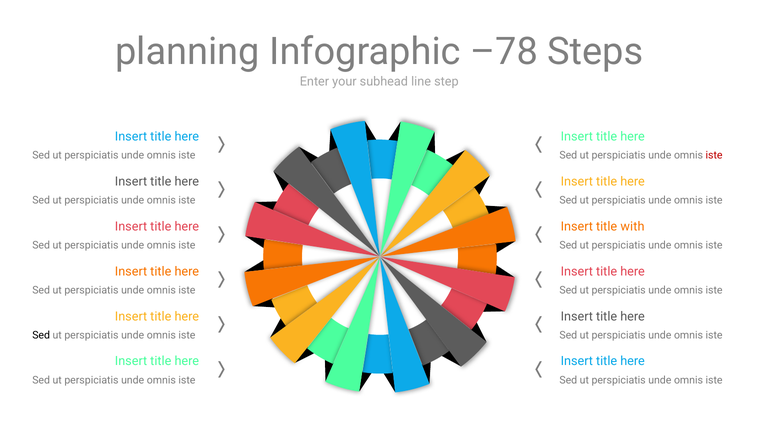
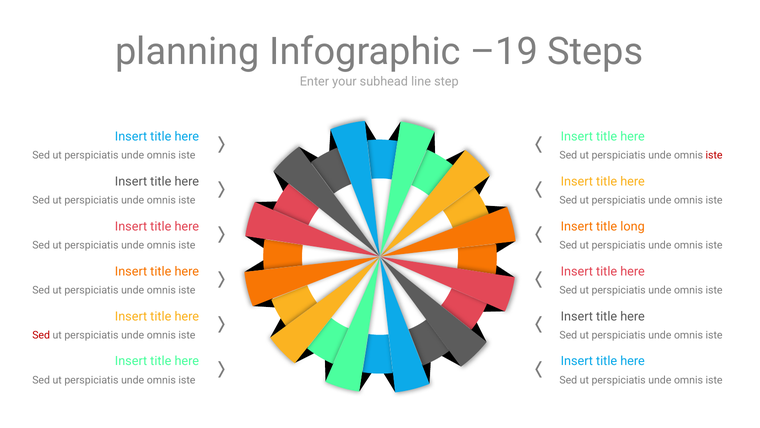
–78: –78 -> –19
with: with -> long
Sed at (41, 335) colour: black -> red
